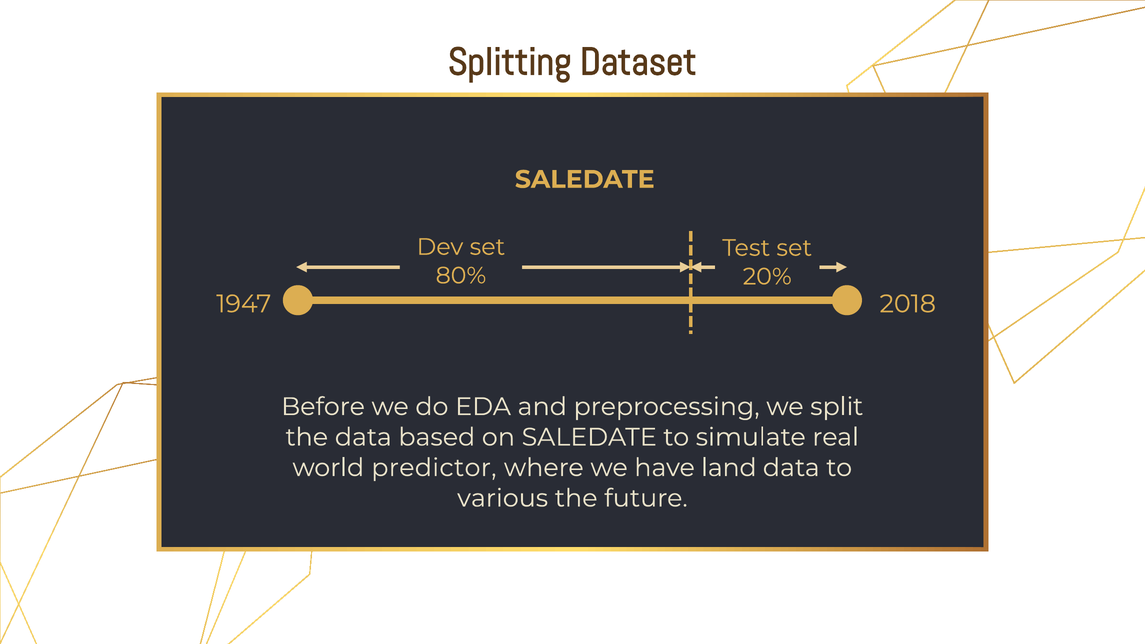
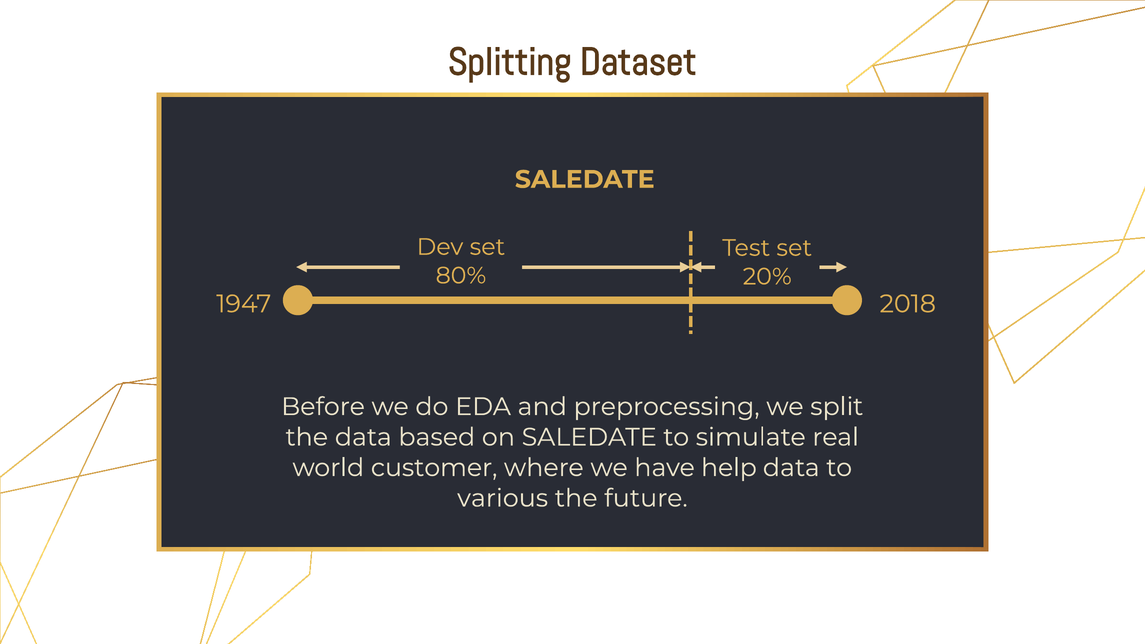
predictor: predictor -> customer
land: land -> help
